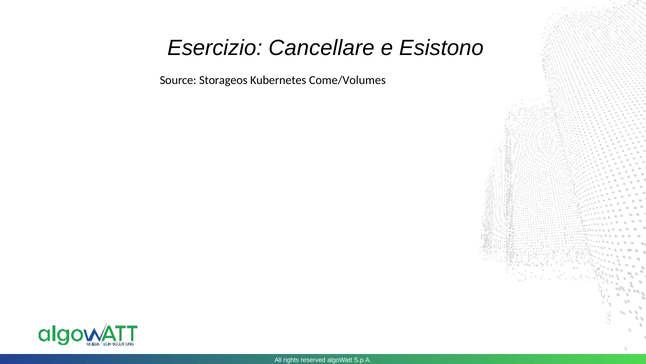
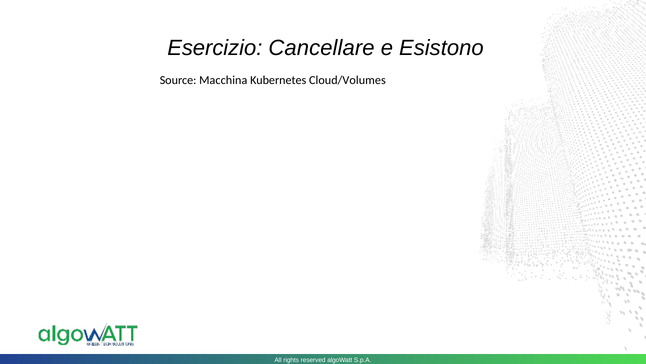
Storageos: Storageos -> Macchina
Come/Volumes: Come/Volumes -> Cloud/Volumes
